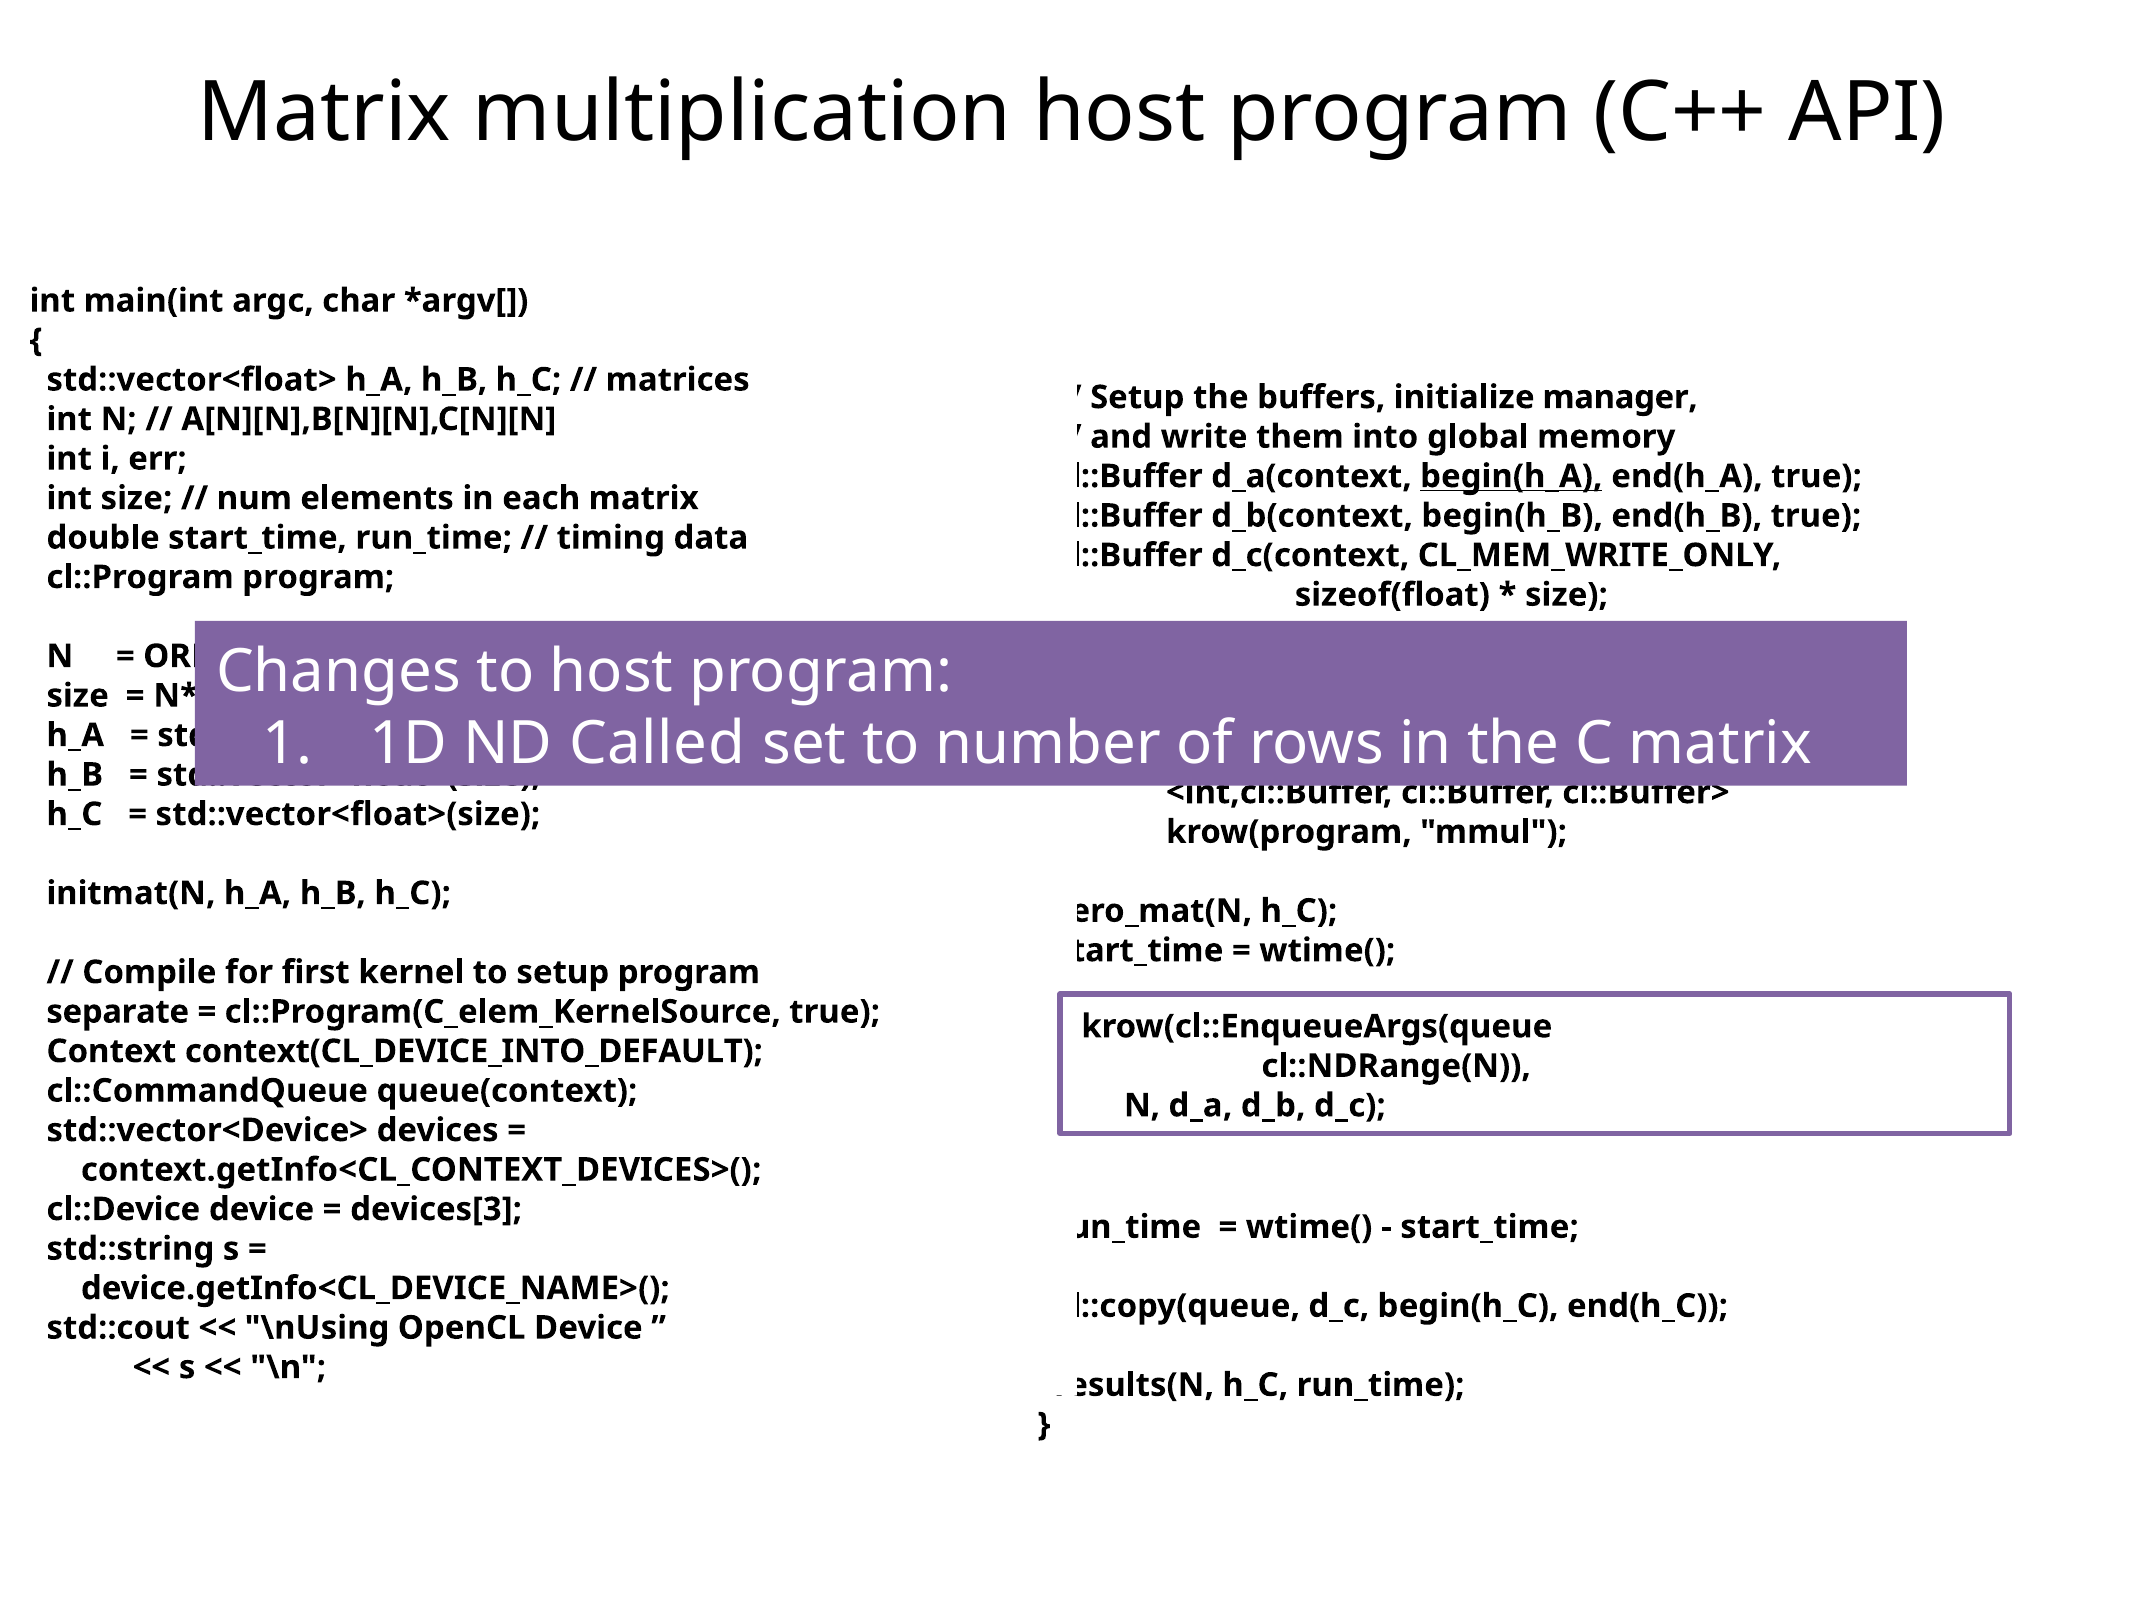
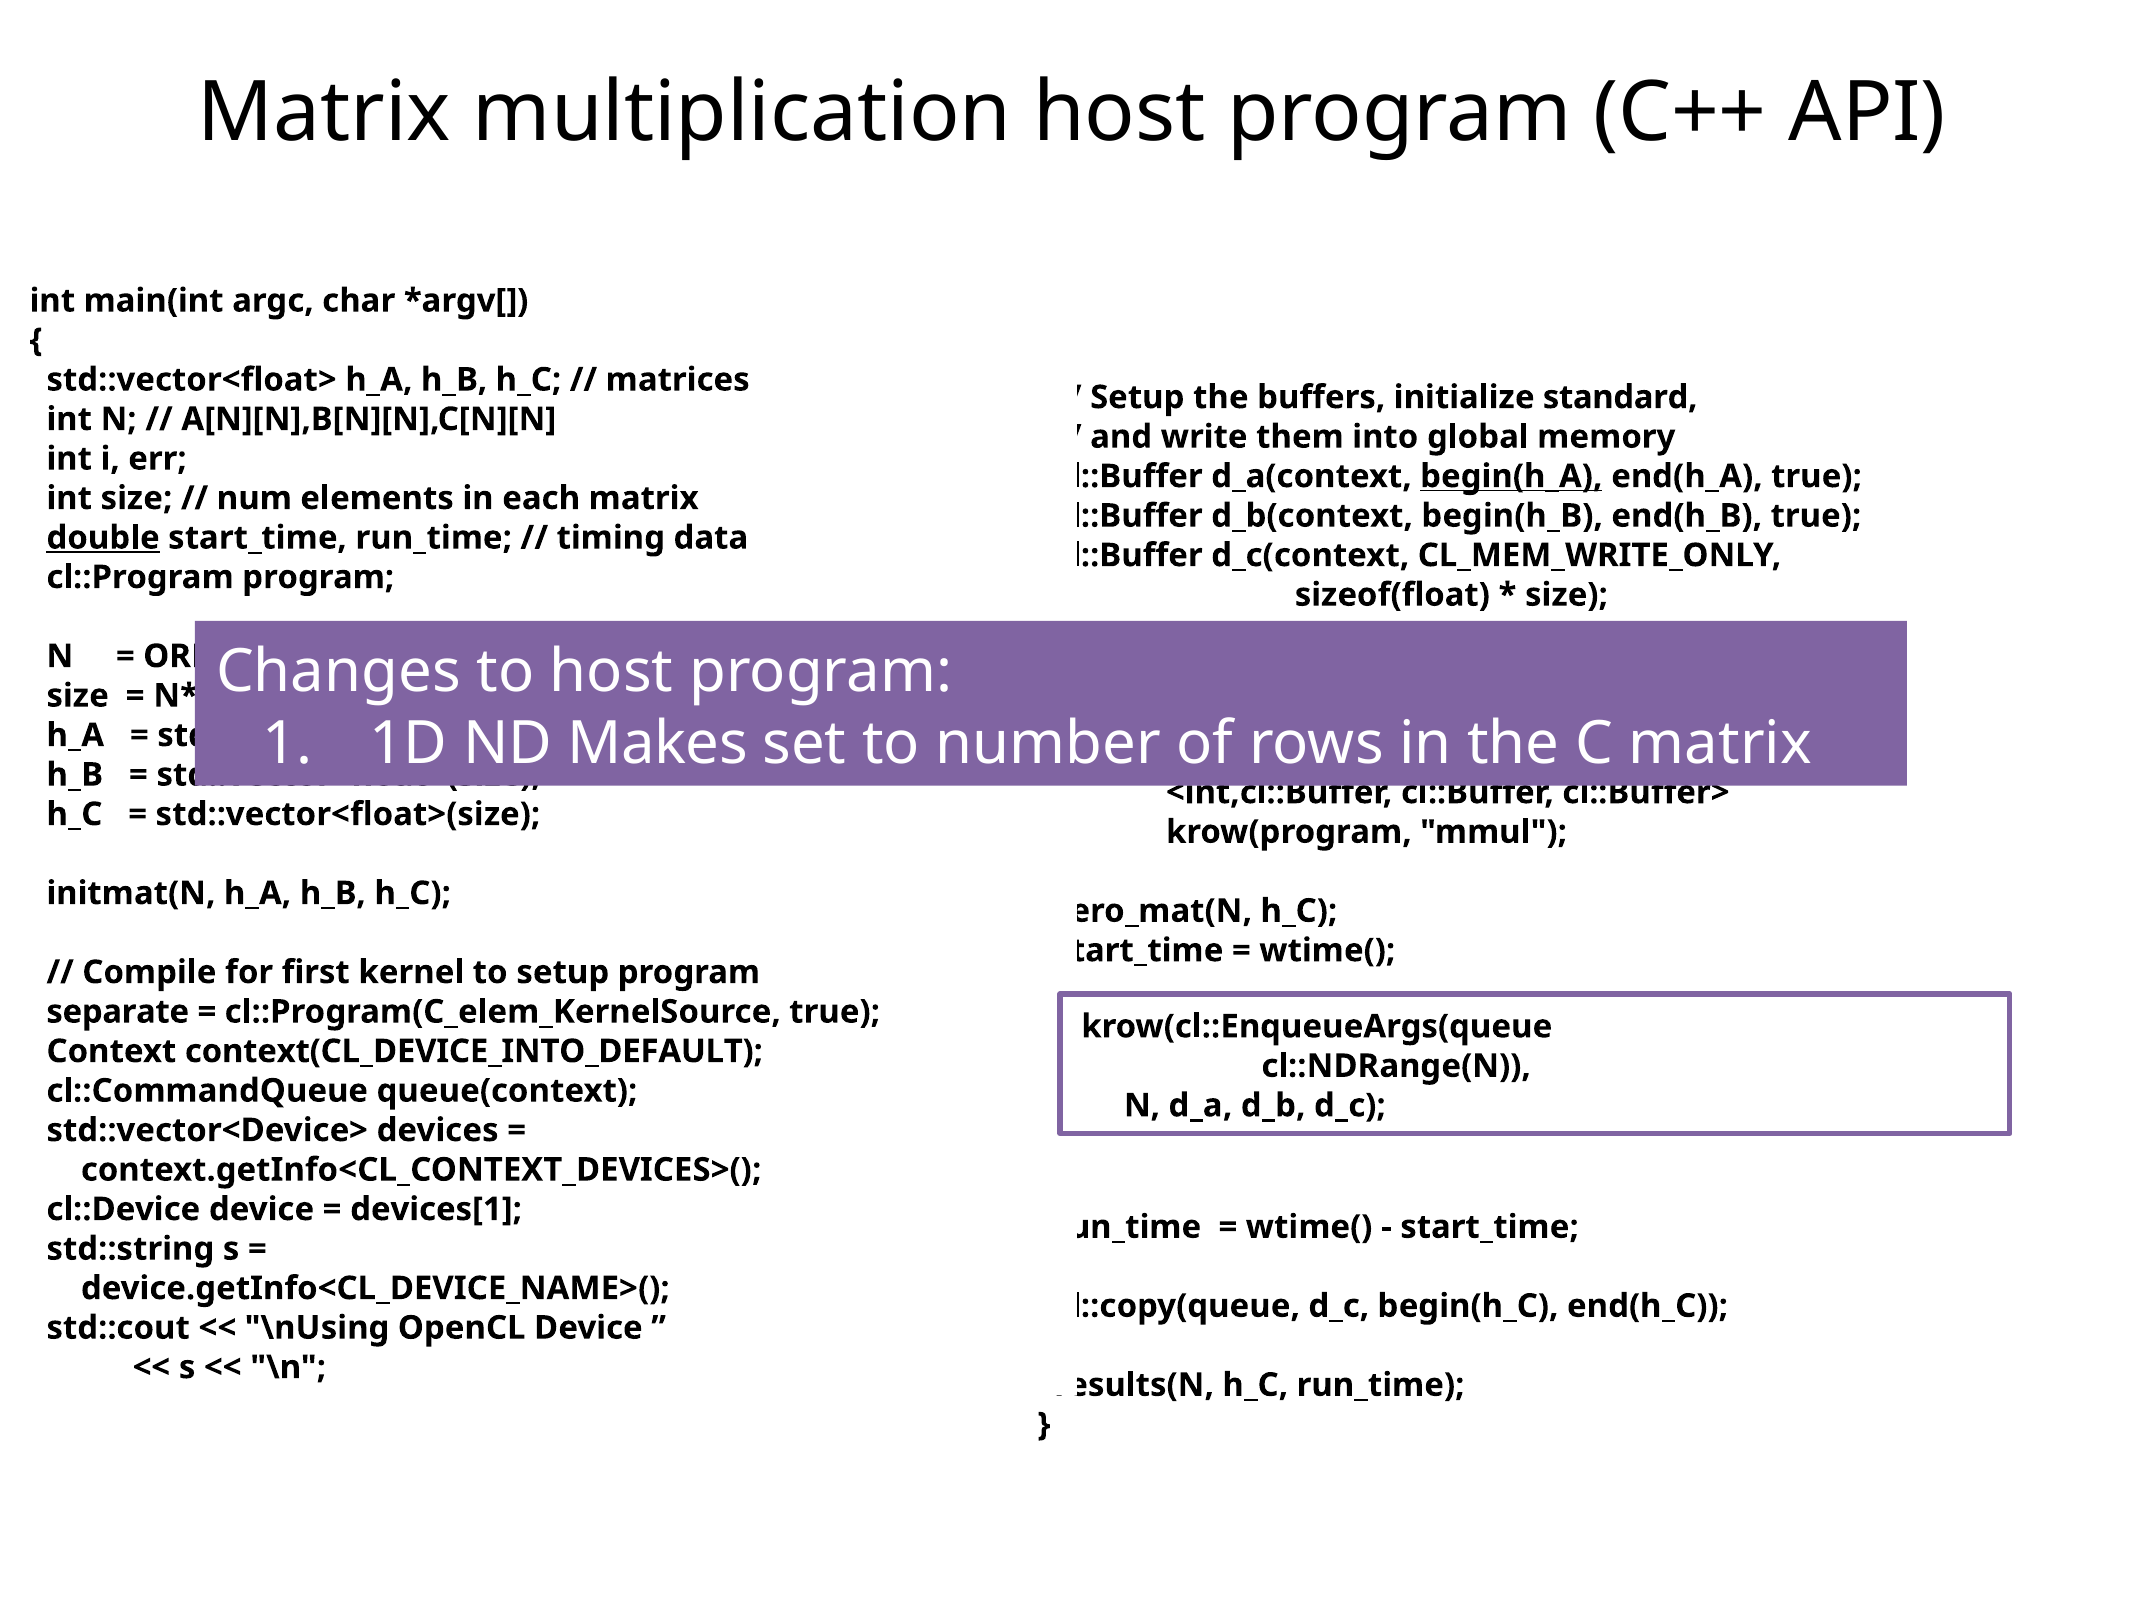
manager: manager -> standard
double underline: none -> present
Called: Called -> Makes
devices[3: devices[3 -> devices[1
